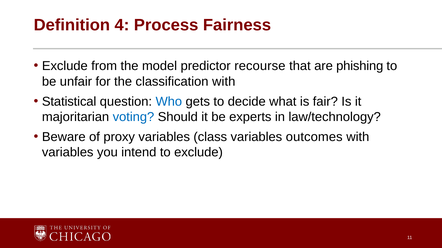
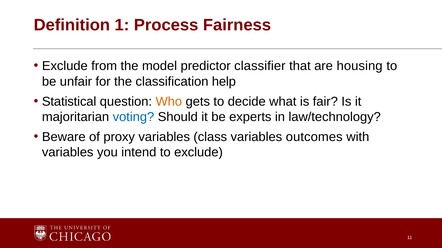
4: 4 -> 1
recourse: recourse -> classifier
phishing: phishing -> housing
classification with: with -> help
Who colour: blue -> orange
